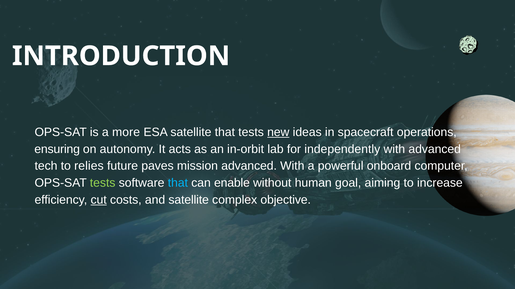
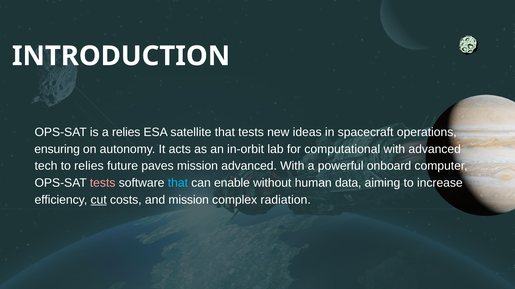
a more: more -> relies
new underline: present -> none
independently: independently -> computational
tests at (103, 183) colour: light green -> pink
goal: goal -> data
and satellite: satellite -> mission
objective: objective -> radiation
